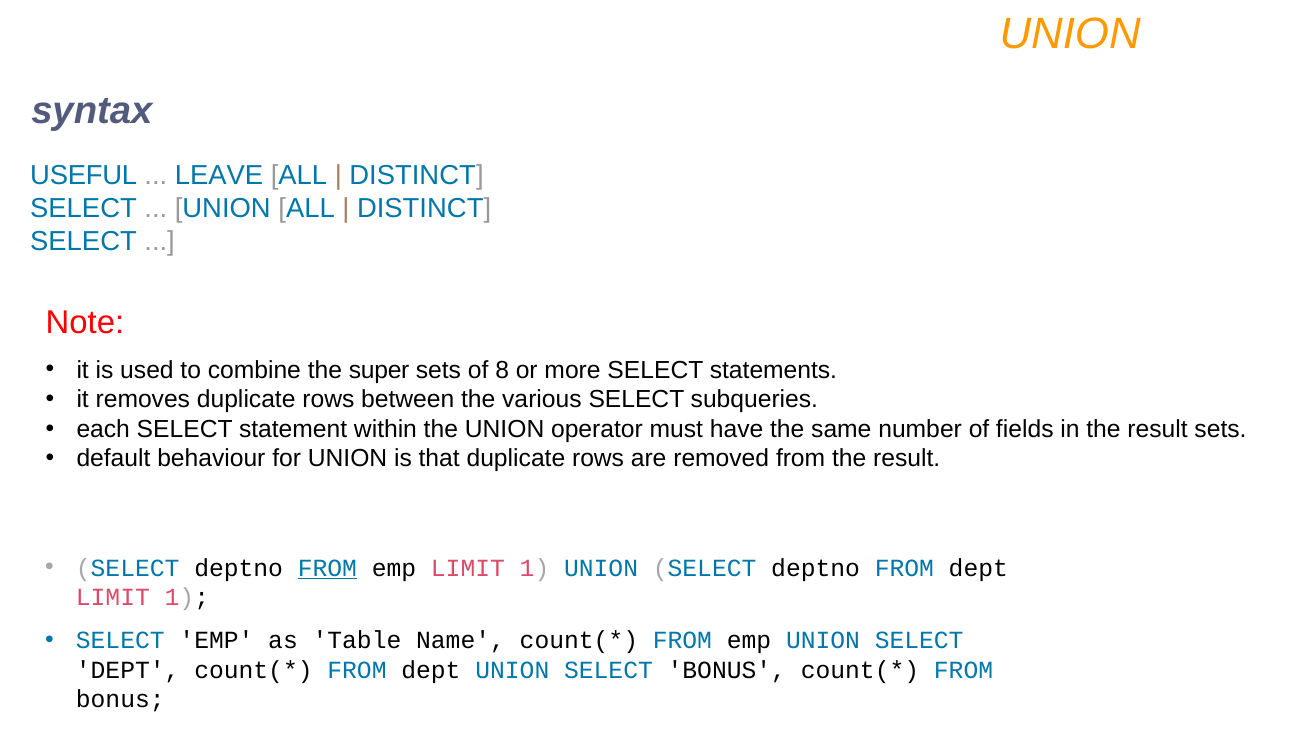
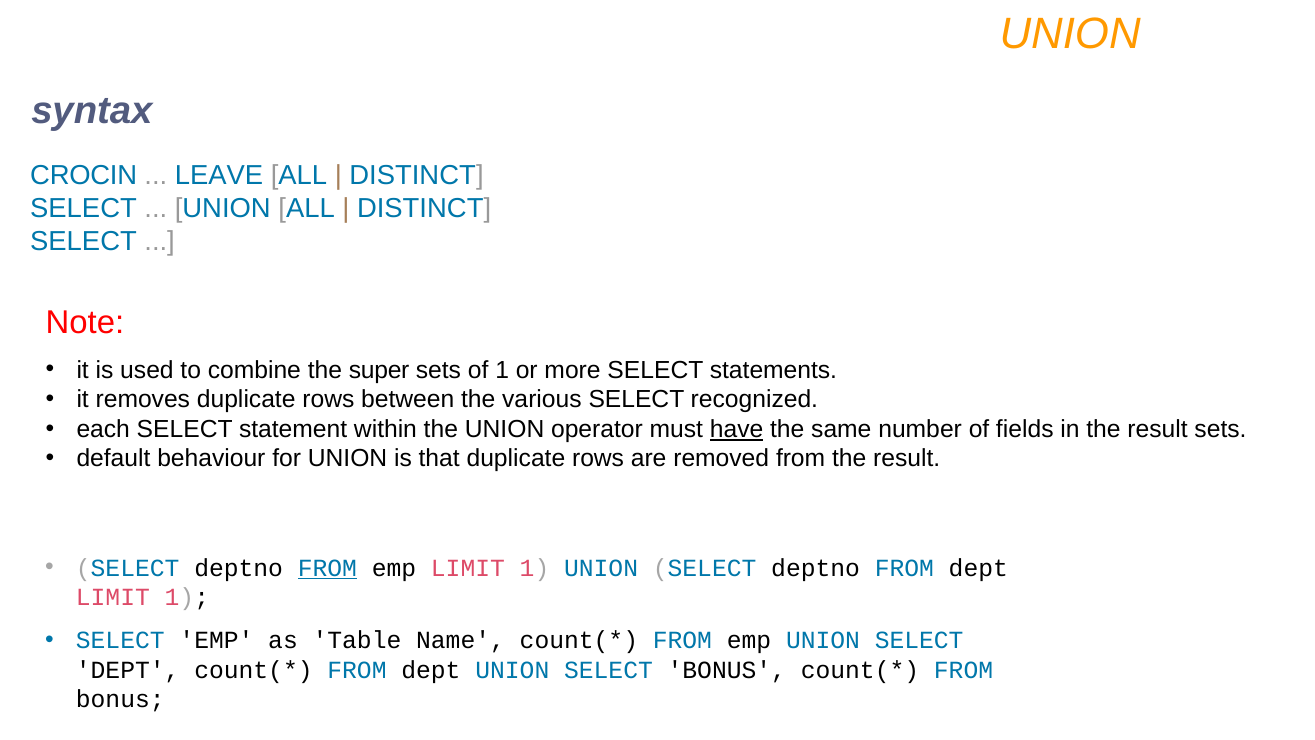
USEFUL: USEFUL -> CROCIN
of 8: 8 -> 1
subqueries: subqueries -> recognized
have underline: none -> present
